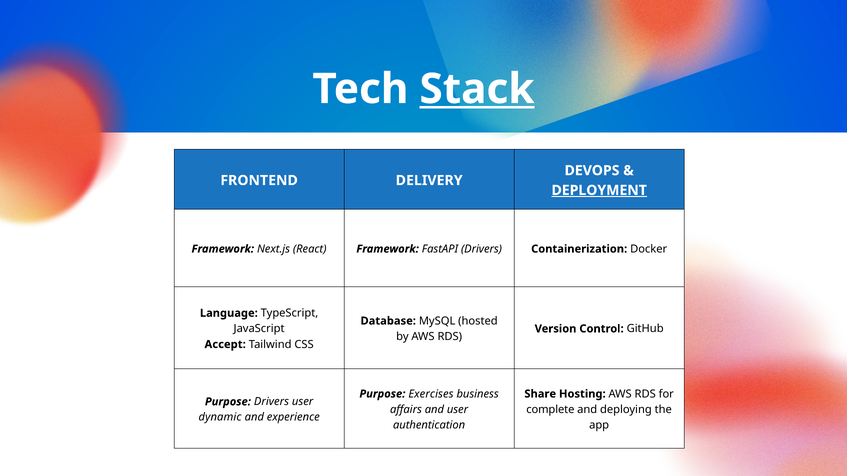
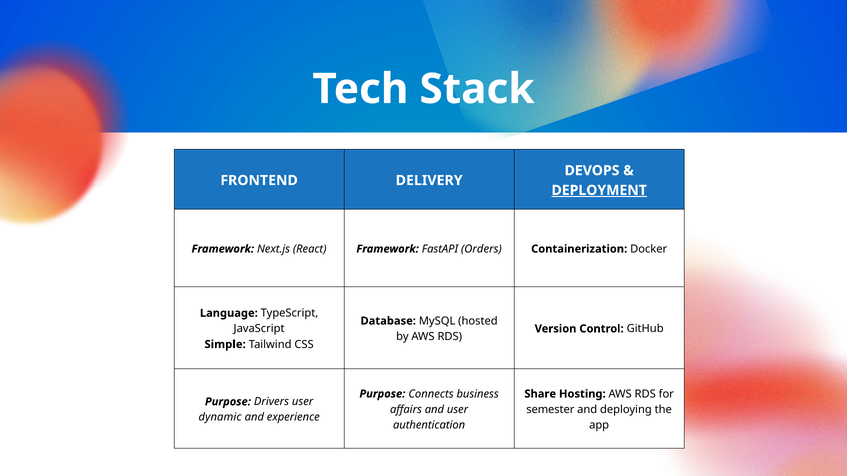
Stack underline: present -> none
FastAPI Drivers: Drivers -> Orders
Accept: Accept -> Simple
Exercises: Exercises -> Connects
complete: complete -> semester
